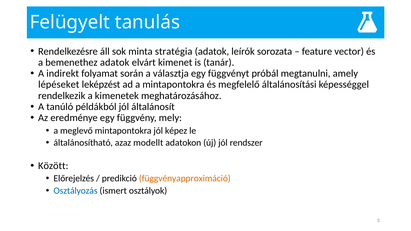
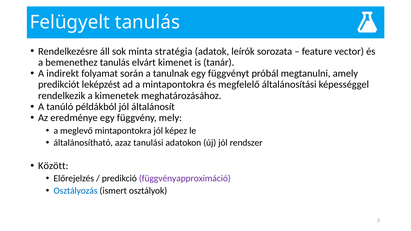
bemenethez adatok: adatok -> tanulás
választja: választja -> tanulnak
lépéseket: lépéseket -> predikciót
modellt: modellt -> tanulási
függvényapproximáció colour: orange -> purple
